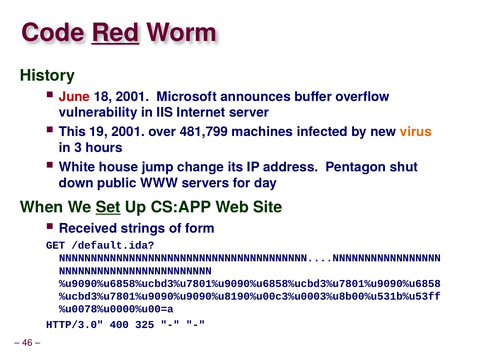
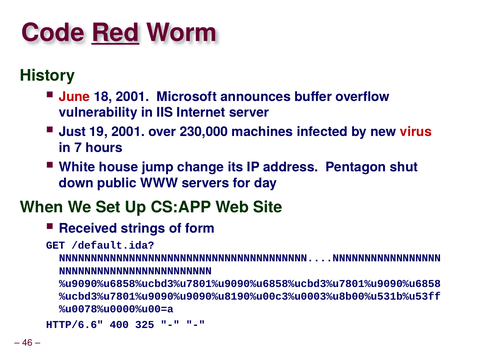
This: This -> Just
481,799: 481,799 -> 230,000
virus colour: orange -> red
3: 3 -> 7
Set underline: present -> none
HTTP/3.0: HTTP/3.0 -> HTTP/6.6
